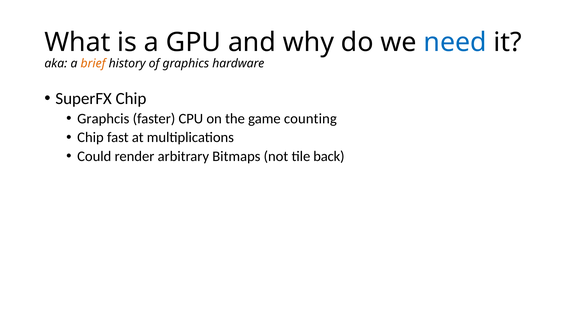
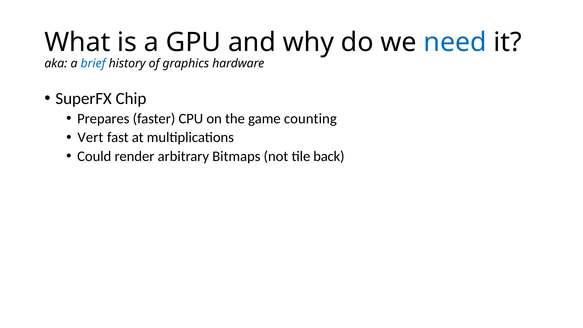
brief colour: orange -> blue
Graphcis: Graphcis -> Prepares
Chip at (90, 137): Chip -> Vert
